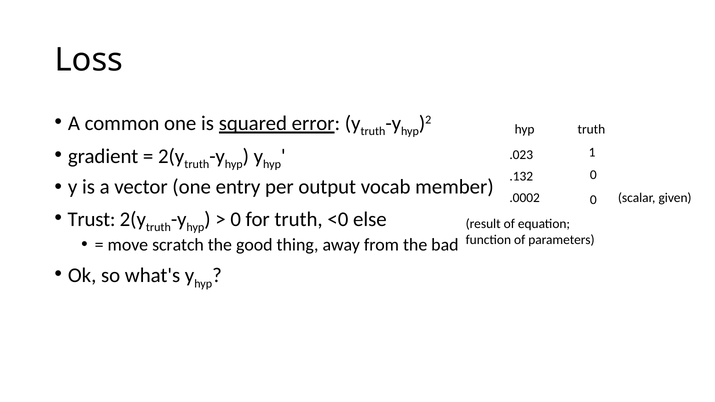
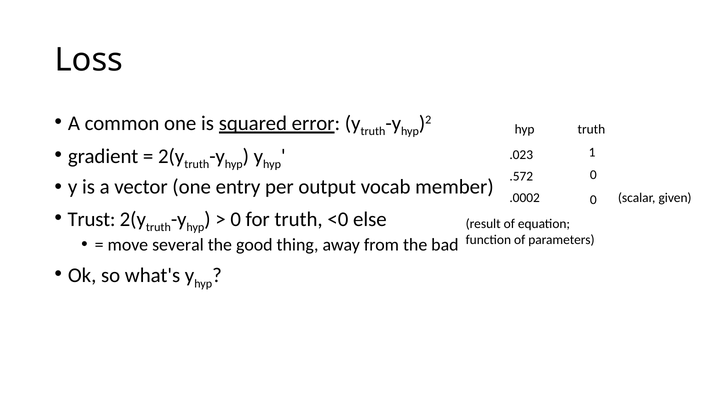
.132: .132 -> .572
scratch: scratch -> several
